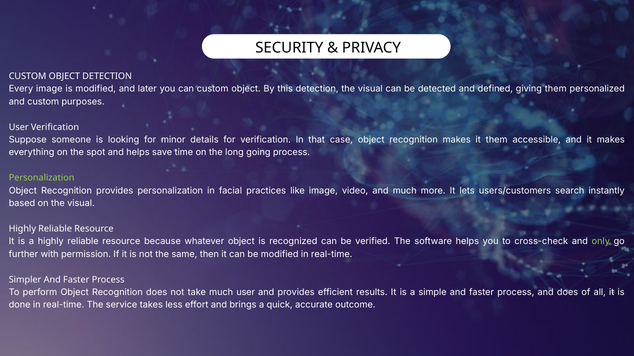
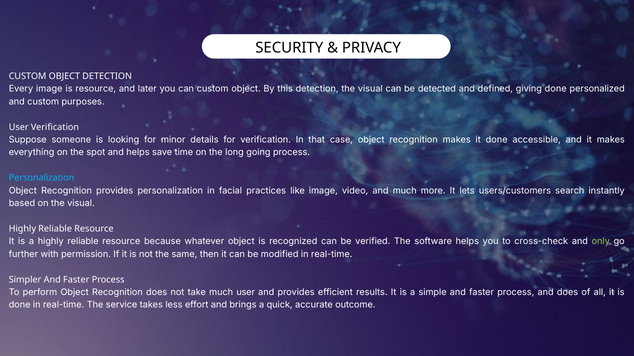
is modified: modified -> resource
giving them: them -> done
it them: them -> done
Personalization at (42, 178) colour: light green -> light blue
